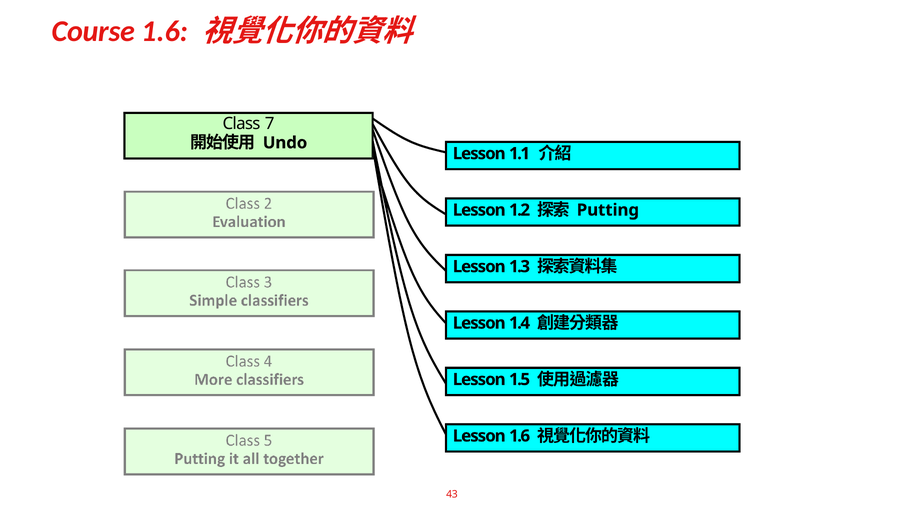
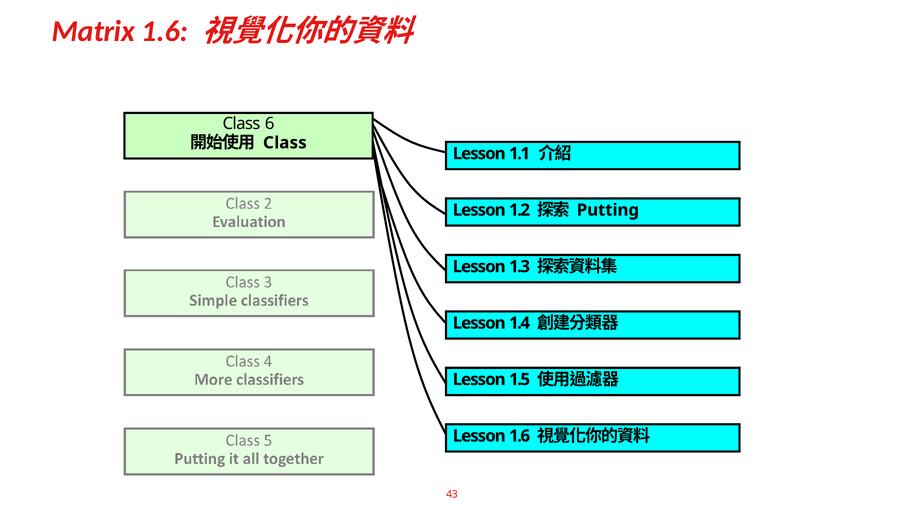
Course: Course -> Matrix
7: 7 -> 6
Undo at (285, 143): Undo -> Class
